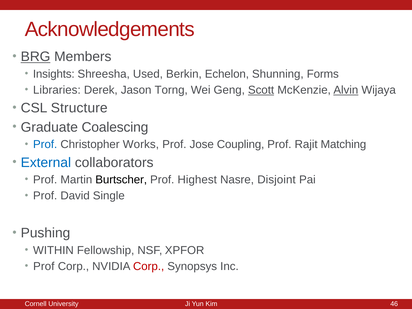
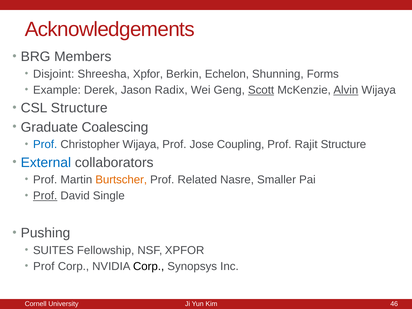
BRG underline: present -> none
Insights: Insights -> Disjoint
Shreesha Used: Used -> Xpfor
Libraries: Libraries -> Example
Torng: Torng -> Radix
Christopher Works: Works -> Wijaya
Rajit Matching: Matching -> Structure
Burtscher colour: black -> orange
Highest: Highest -> Related
Disjoint: Disjoint -> Smaller
Prof at (45, 196) underline: none -> present
WITHIN: WITHIN -> SUITES
Corp at (149, 266) colour: red -> black
